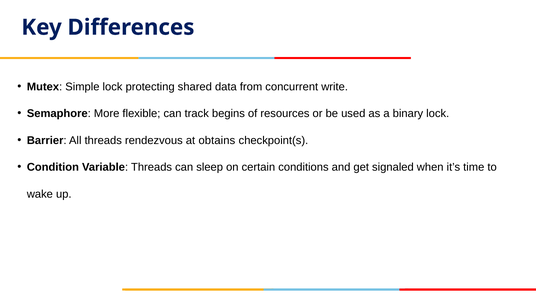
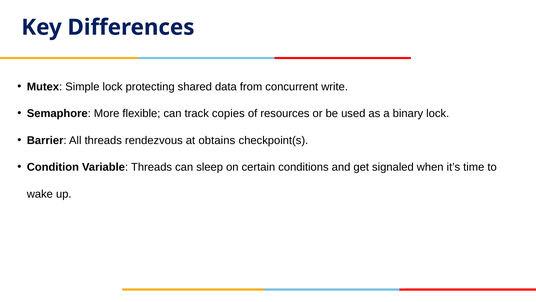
begins: begins -> copies
